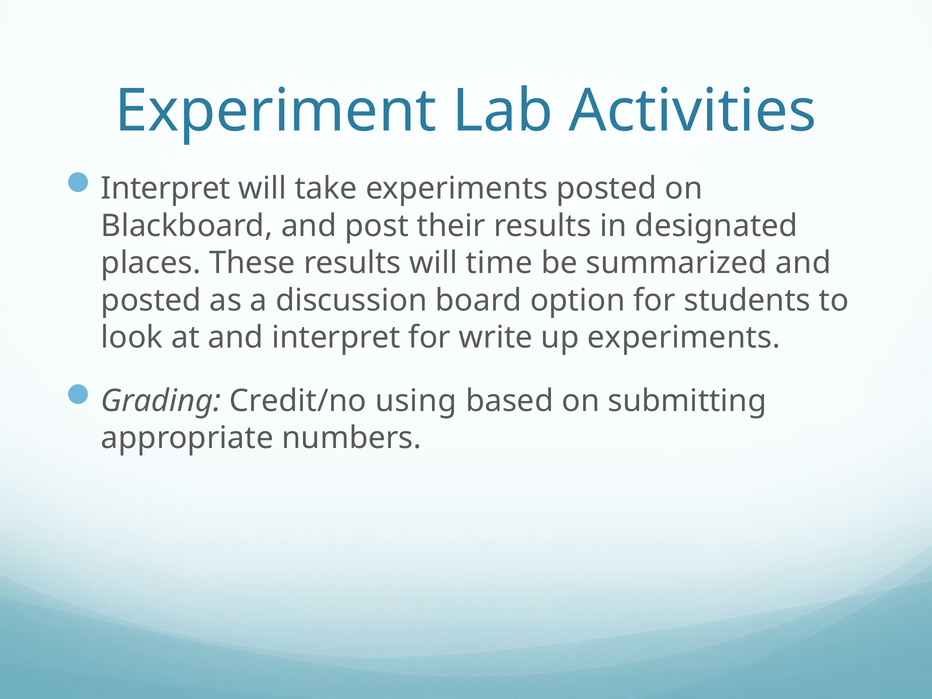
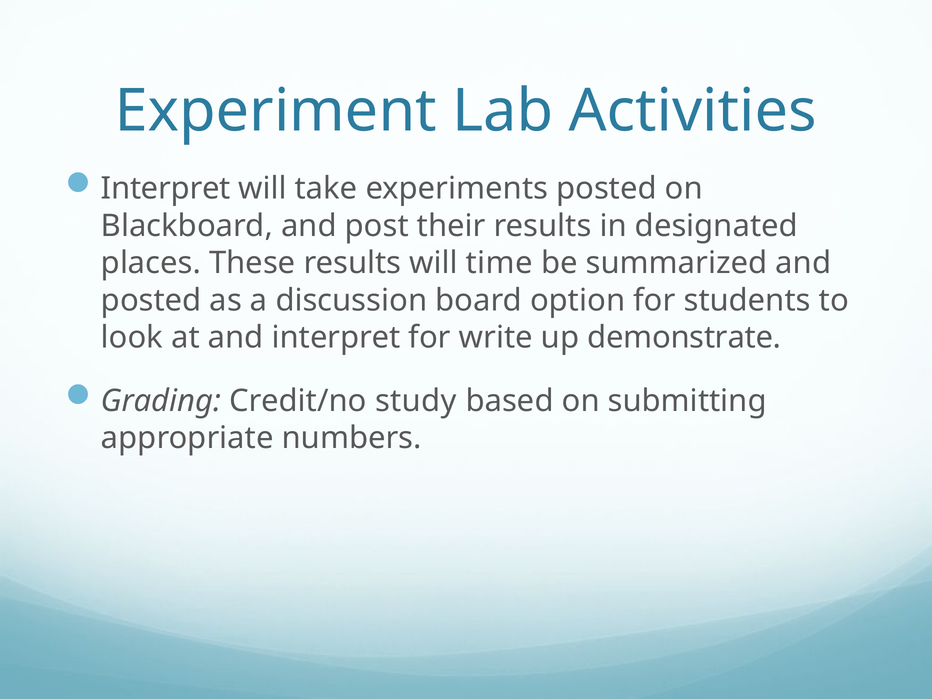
up experiments: experiments -> demonstrate
using: using -> study
